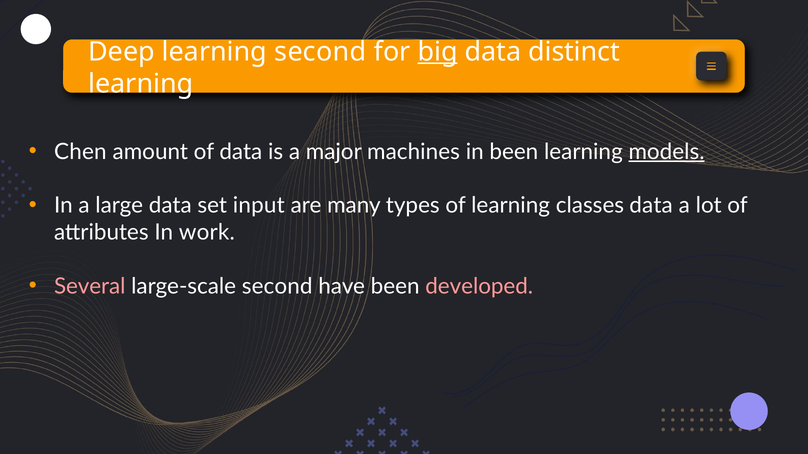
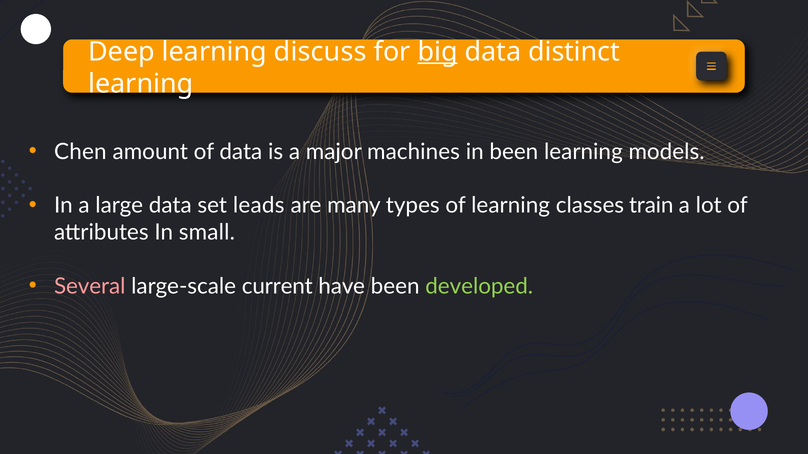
learning second: second -> discuss
models underline: present -> none
input: input -> leads
classes data: data -> train
work: work -> small
large-scale second: second -> current
developed colour: pink -> light green
